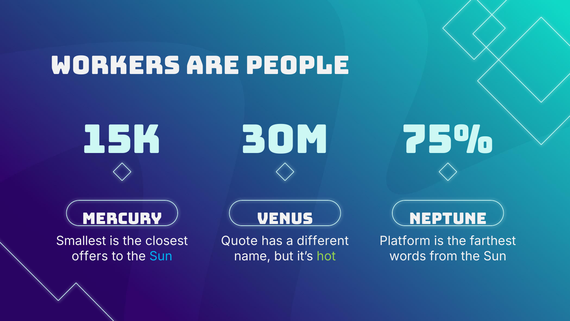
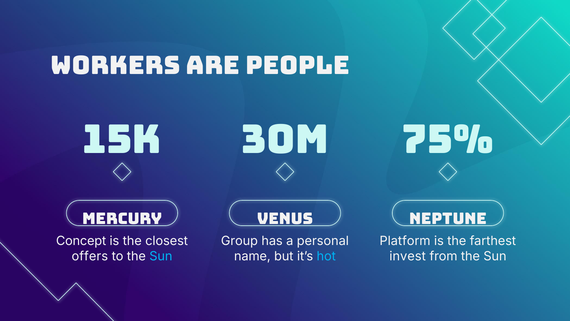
Smallest: Smallest -> Concept
Quote: Quote -> Group
different: different -> personal
hot colour: light green -> light blue
words: words -> invest
